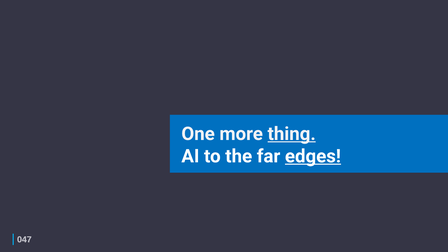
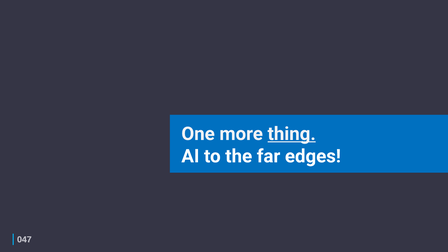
edges underline: present -> none
